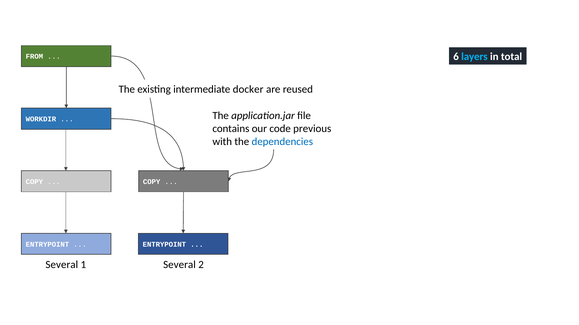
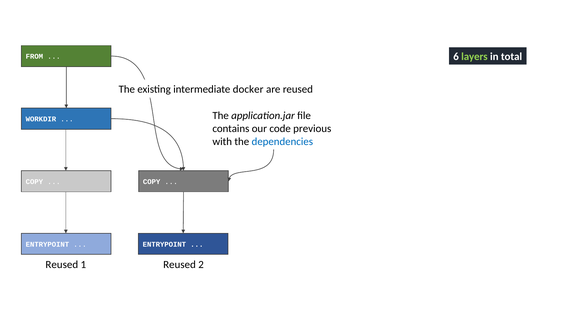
layers colour: light blue -> light green
Several at (62, 265): Several -> Reused
1 Several: Several -> Reused
